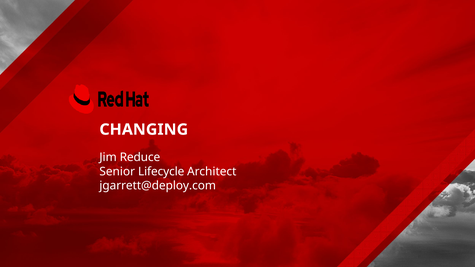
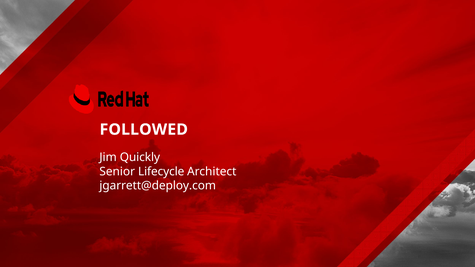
CHANGING: CHANGING -> FOLLOWED
Reduce: Reduce -> Quickly
